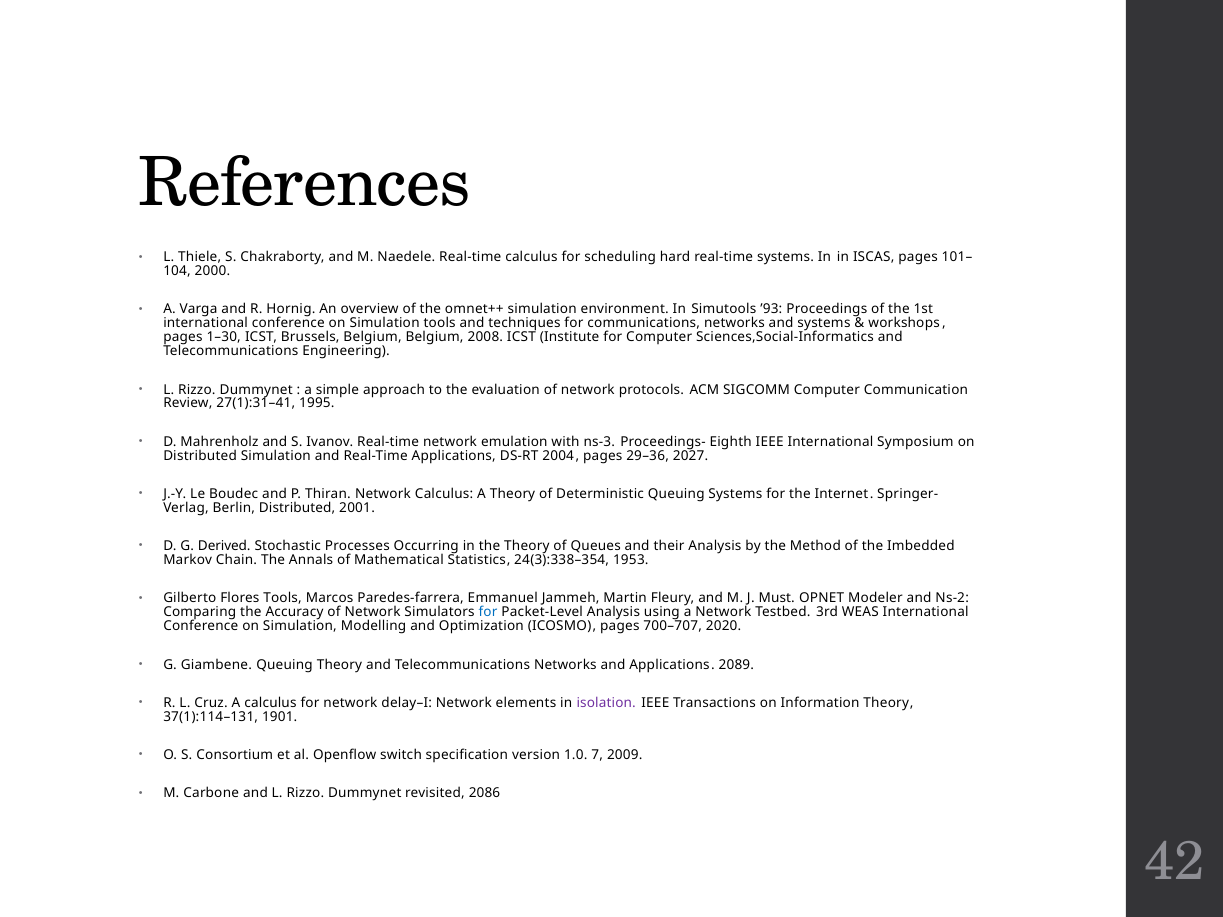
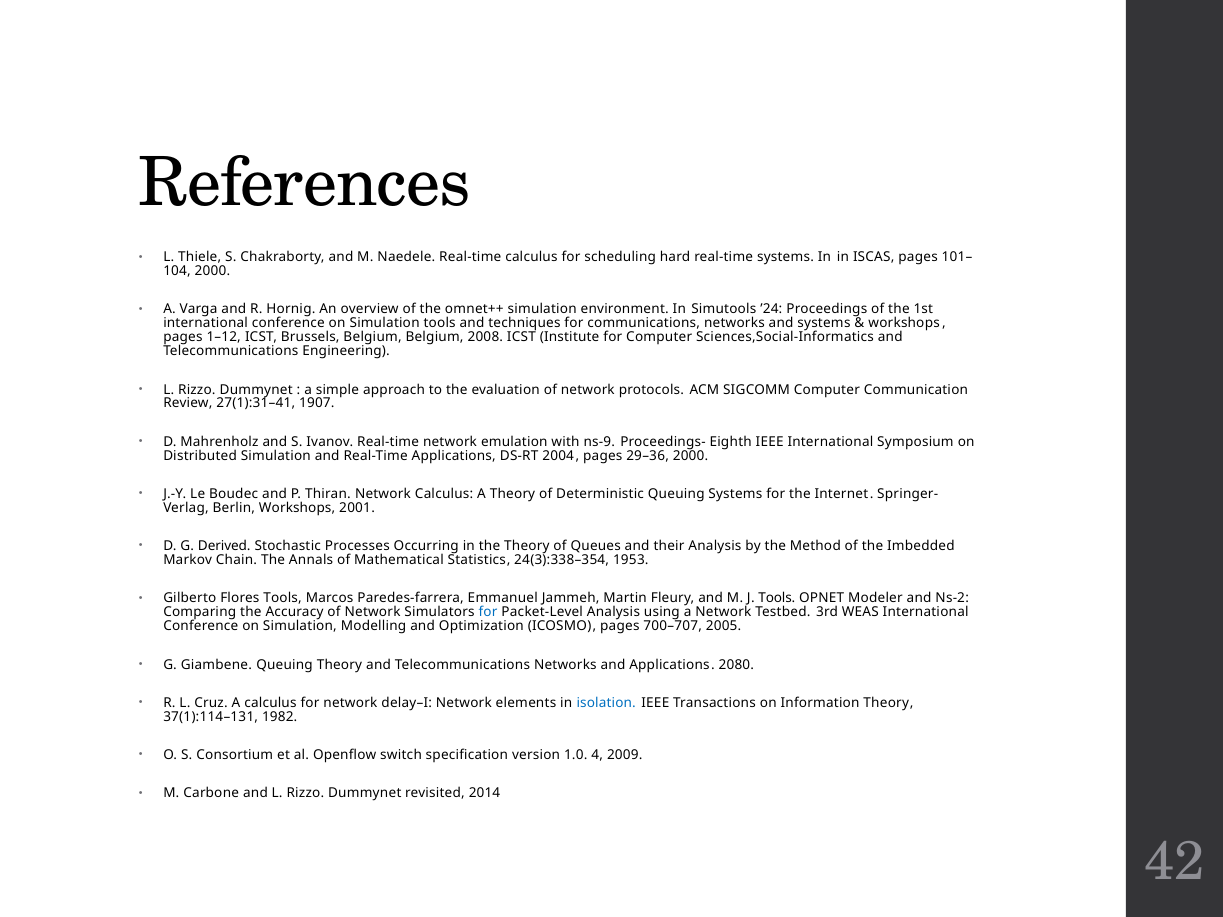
’93: ’93 -> ’24
1–30: 1–30 -> 1–12
1995: 1995 -> 1907
ns-3: ns-3 -> ns-9
29–36 2027: 2027 -> 2000
Berlin Distributed: Distributed -> Workshops
J Must: Must -> Tools
2020: 2020 -> 2005
2089: 2089 -> 2080
isolation colour: purple -> blue
1901: 1901 -> 1982
7: 7 -> 4
2086: 2086 -> 2014
